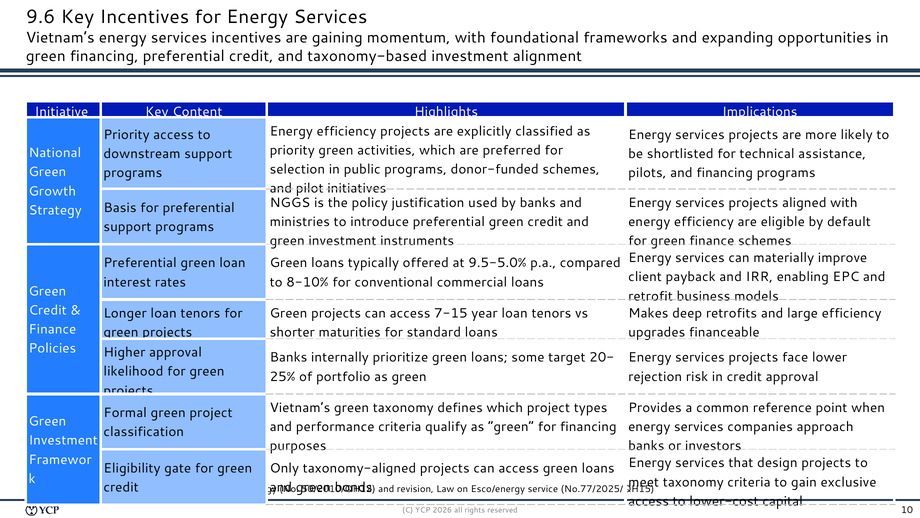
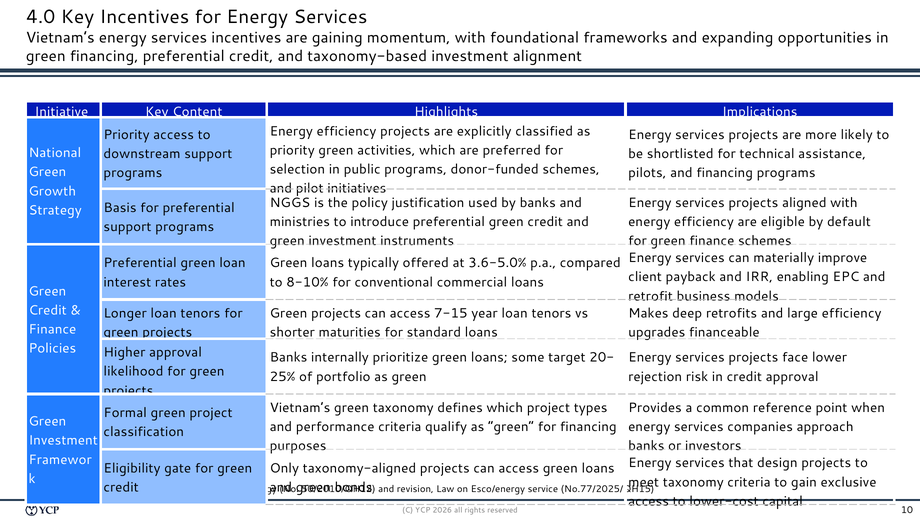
9.6: 9.6 -> 4.0
9.5-5.0%: 9.5-5.0% -> 3.6-5.0%
